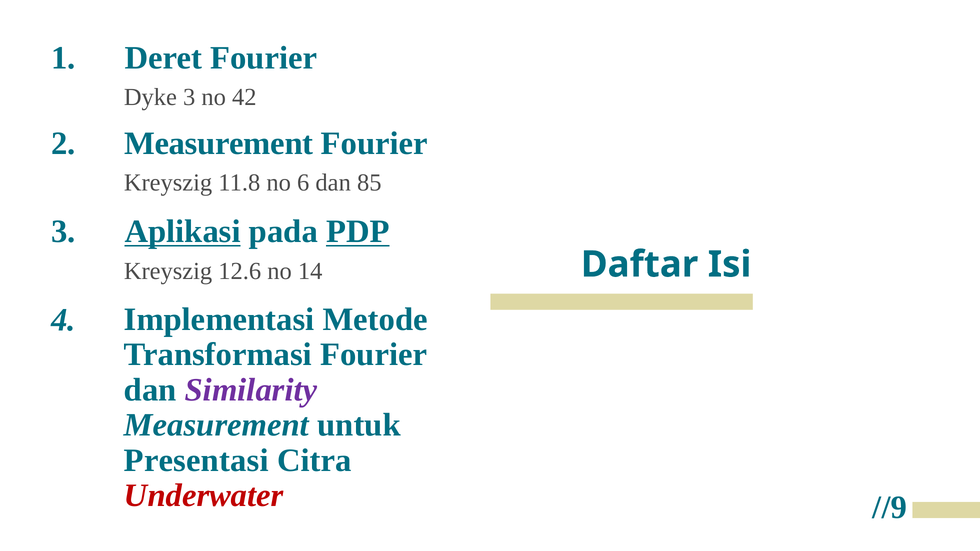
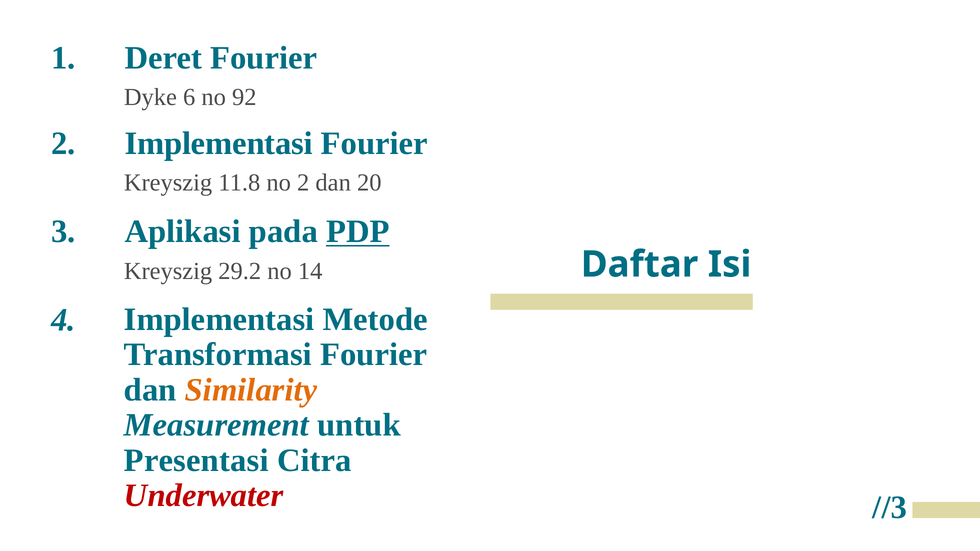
Dyke 3: 3 -> 6
42: 42 -> 92
2 Measurement: Measurement -> Implementasi
no 6: 6 -> 2
85: 85 -> 20
Aplikasi underline: present -> none
12.6: 12.6 -> 29.2
Similarity colour: purple -> orange
//9: //9 -> //3
